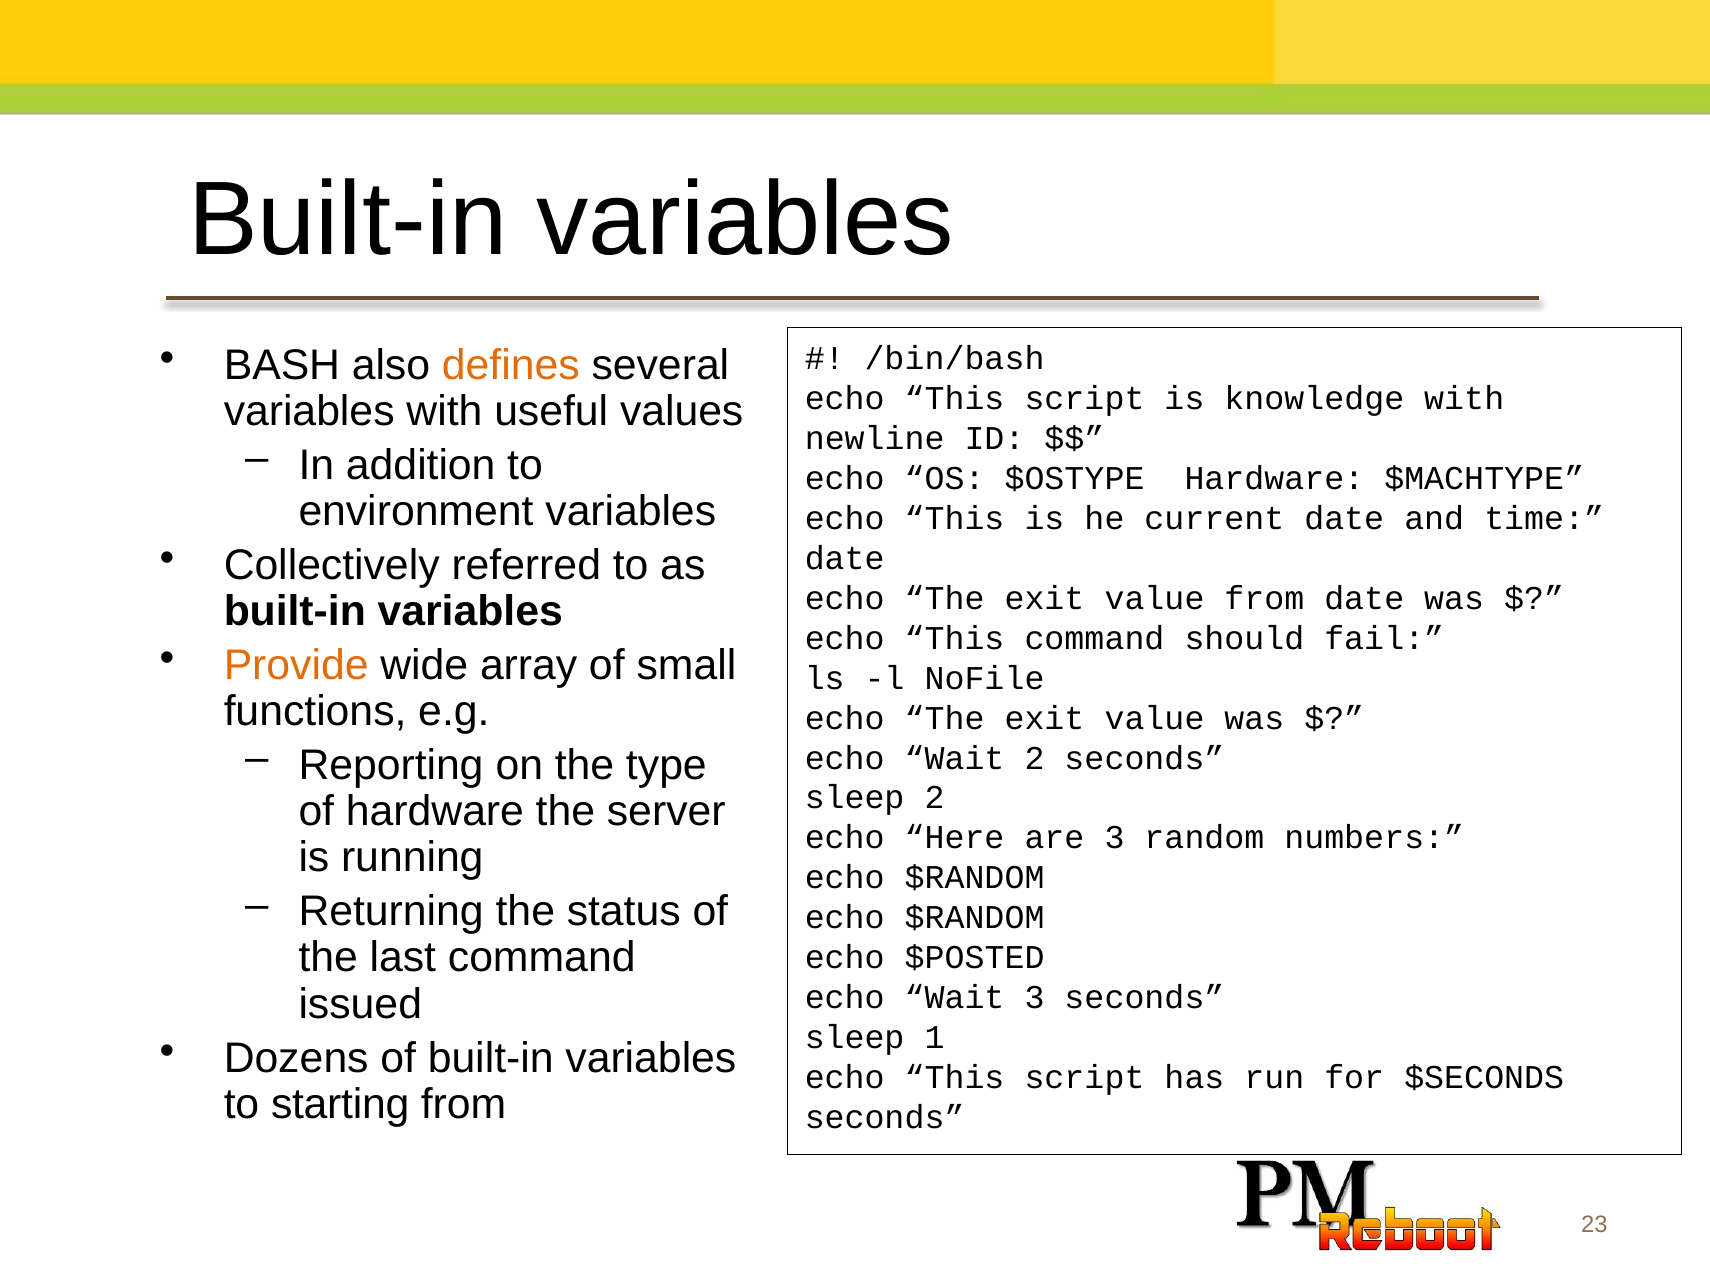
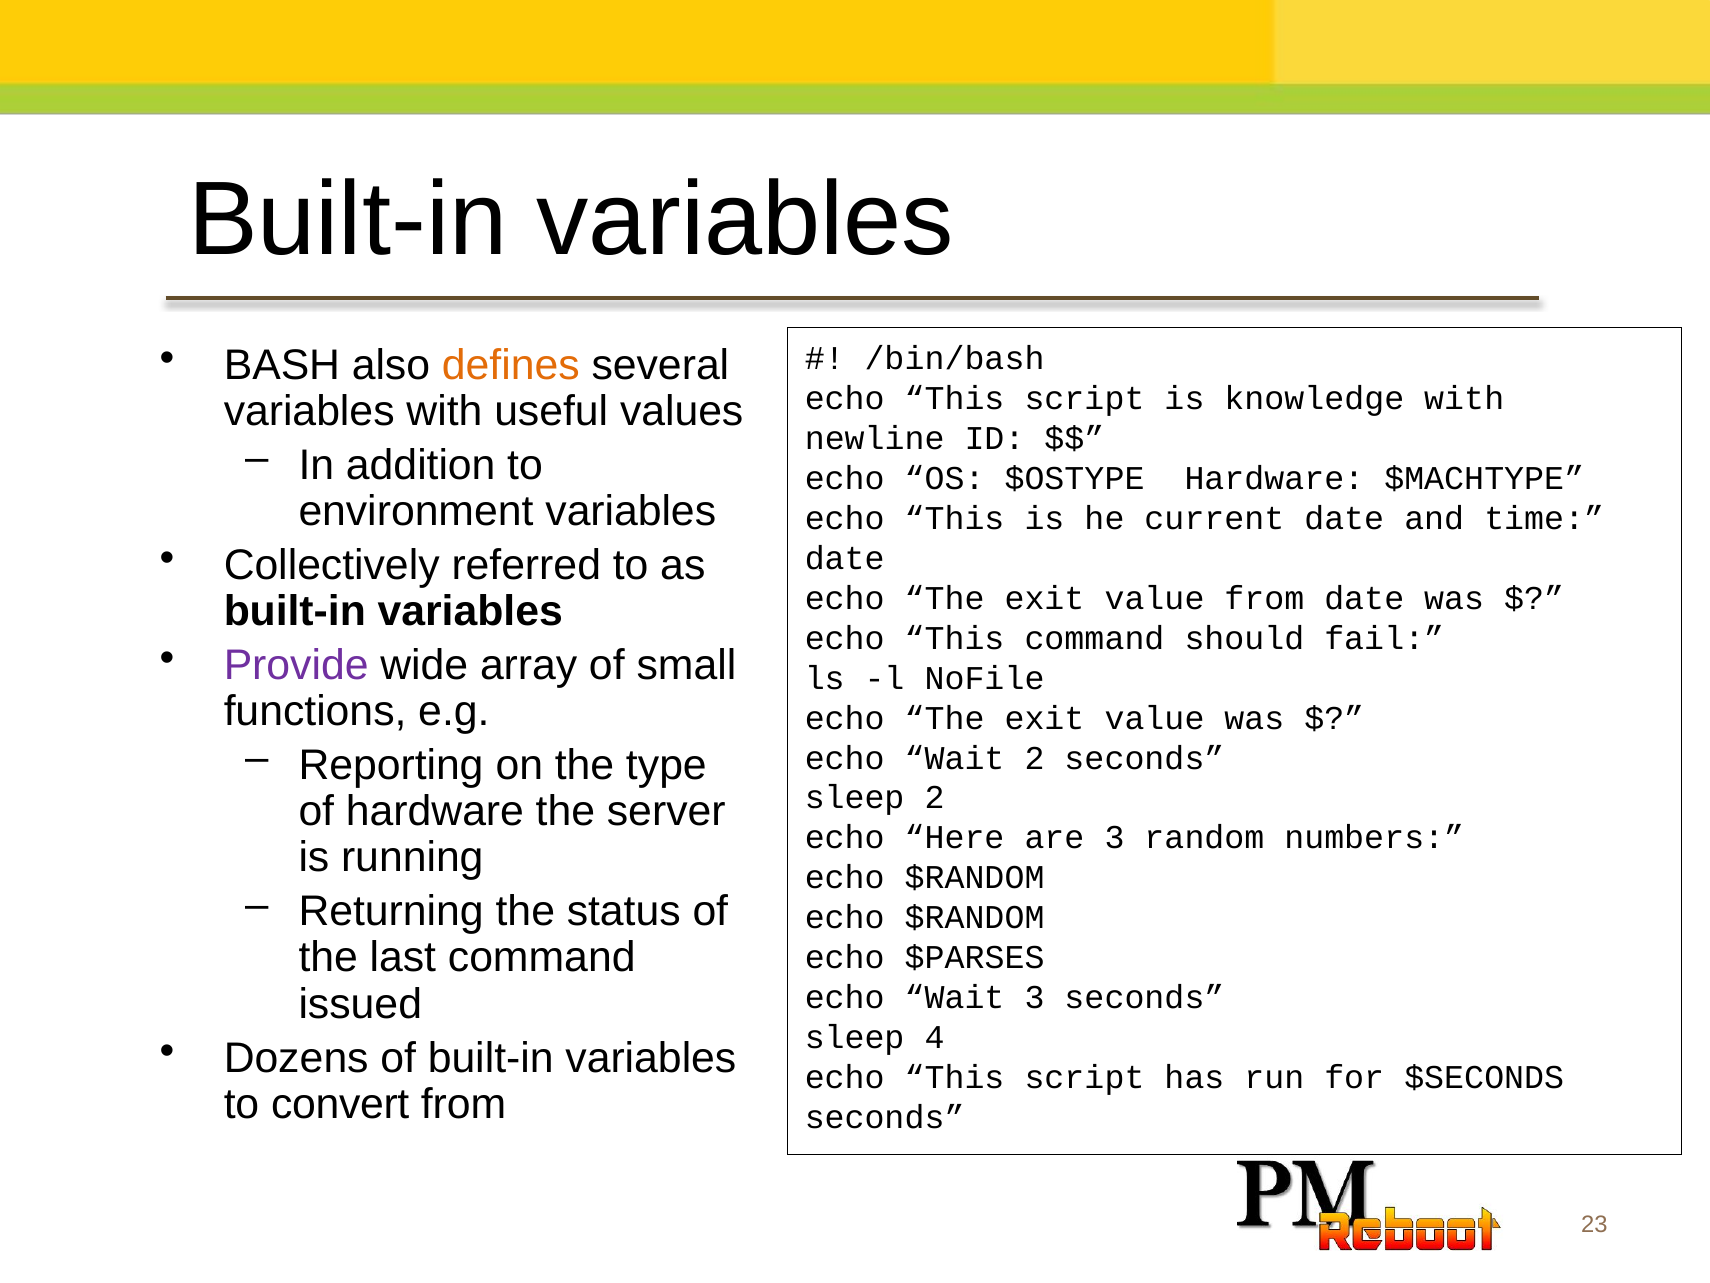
Provide colour: orange -> purple
$POSTED: $POSTED -> $PARSES
1: 1 -> 4
starting: starting -> convert
